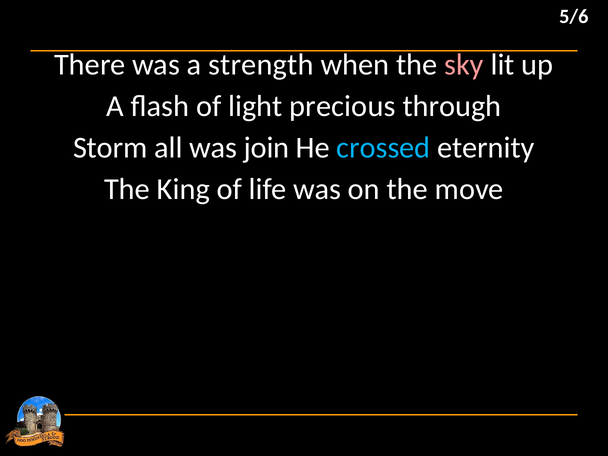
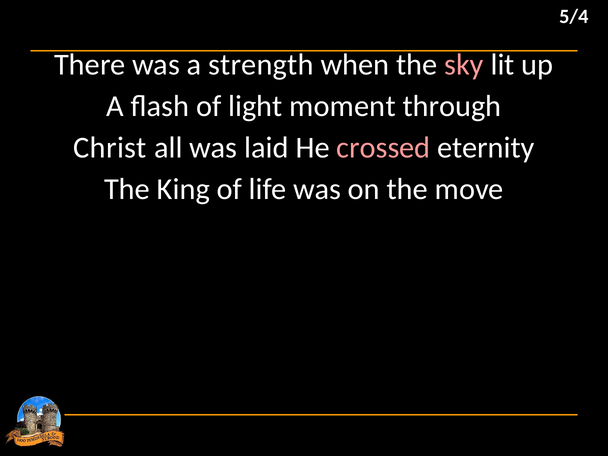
5/6: 5/6 -> 5/4
precious: precious -> moment
Storm: Storm -> Christ
join: join -> laid
crossed colour: light blue -> pink
